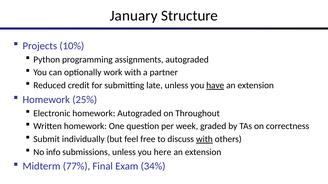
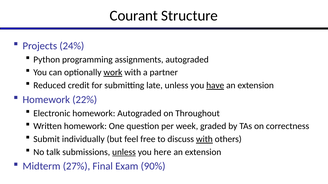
January: January -> Courant
10%: 10% -> 24%
work underline: none -> present
25%: 25% -> 22%
info: info -> talk
unless at (124, 153) underline: none -> present
77%: 77% -> 27%
34%: 34% -> 90%
